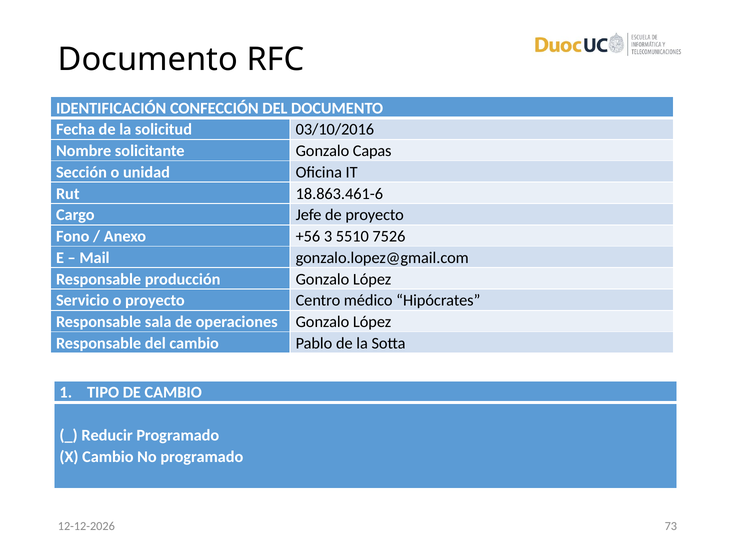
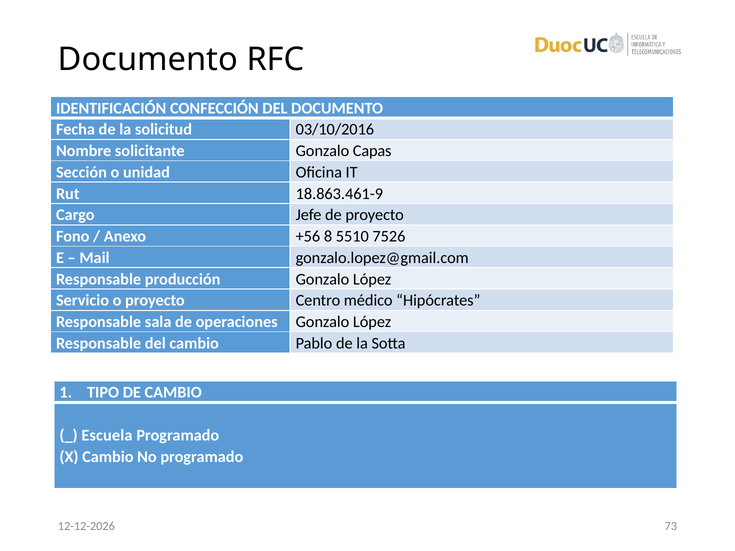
18.863.461-6: 18.863.461-6 -> 18.863.461-9
3: 3 -> 8
Reducir: Reducir -> Escuela
